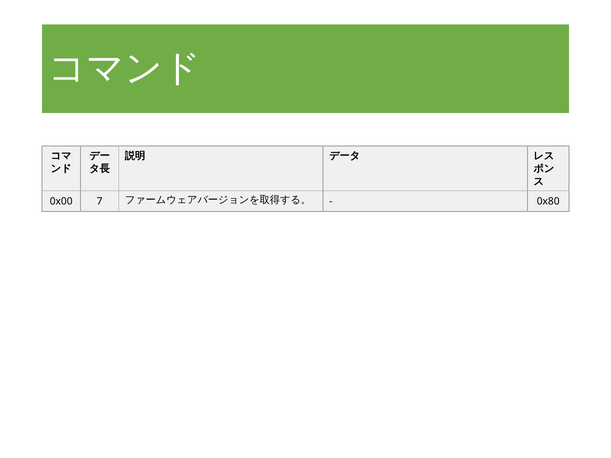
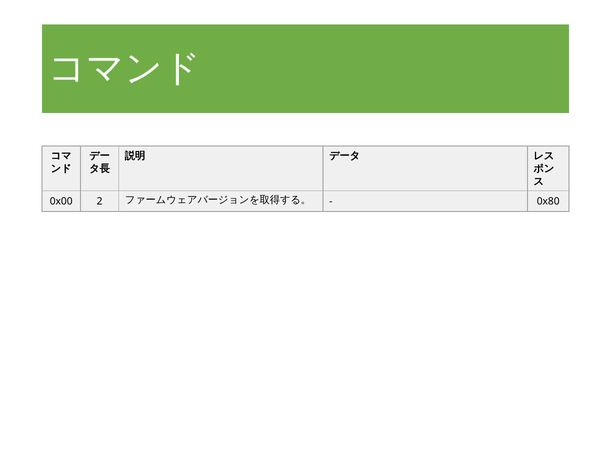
7: 7 -> 2
